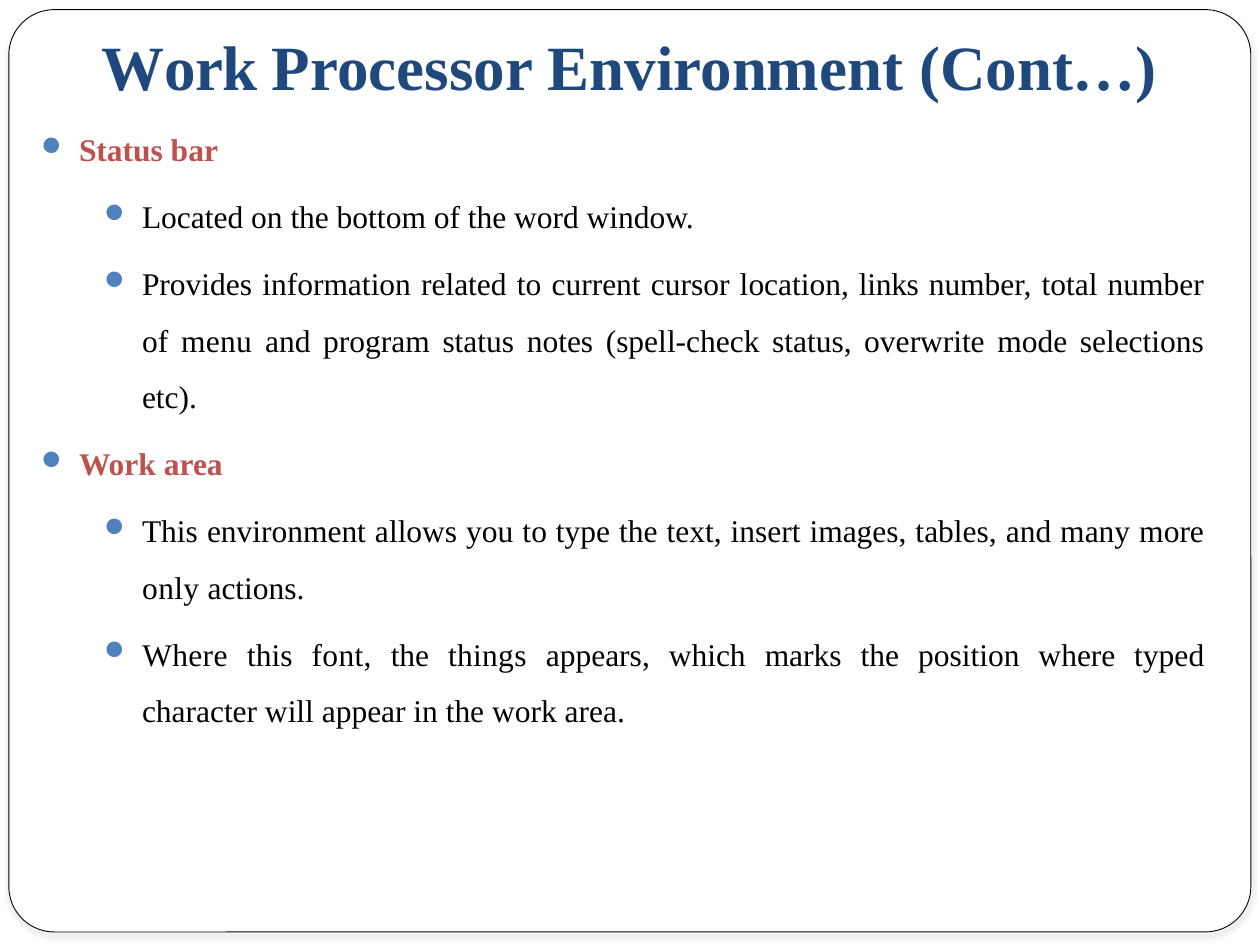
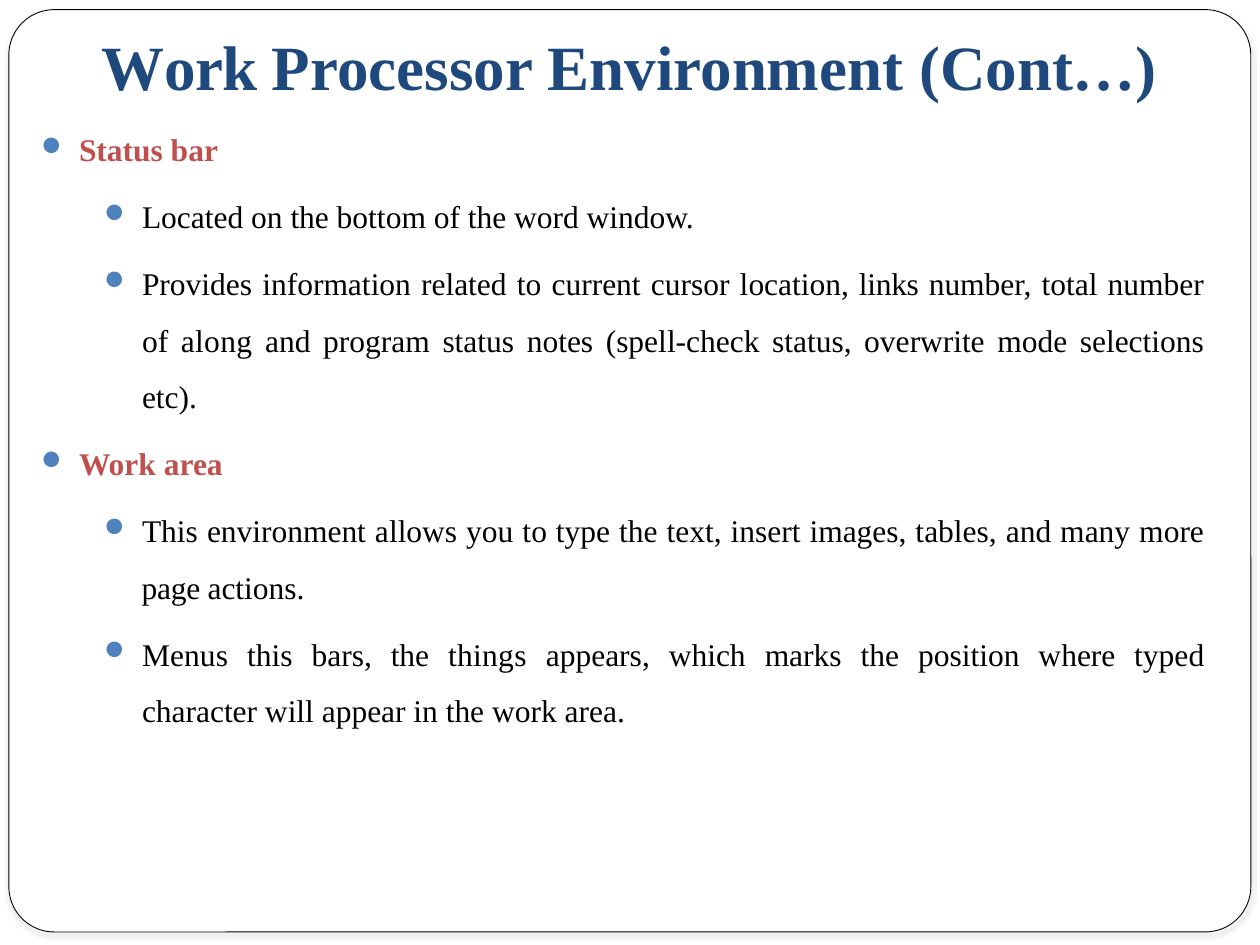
menu: menu -> along
only: only -> page
Where at (185, 656): Where -> Menus
font: font -> bars
